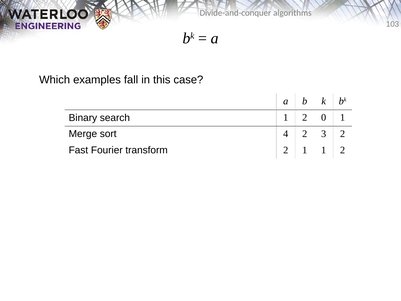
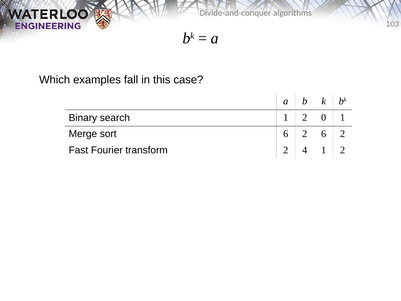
sort 4: 4 -> 6
2 3: 3 -> 6
2 1: 1 -> 4
